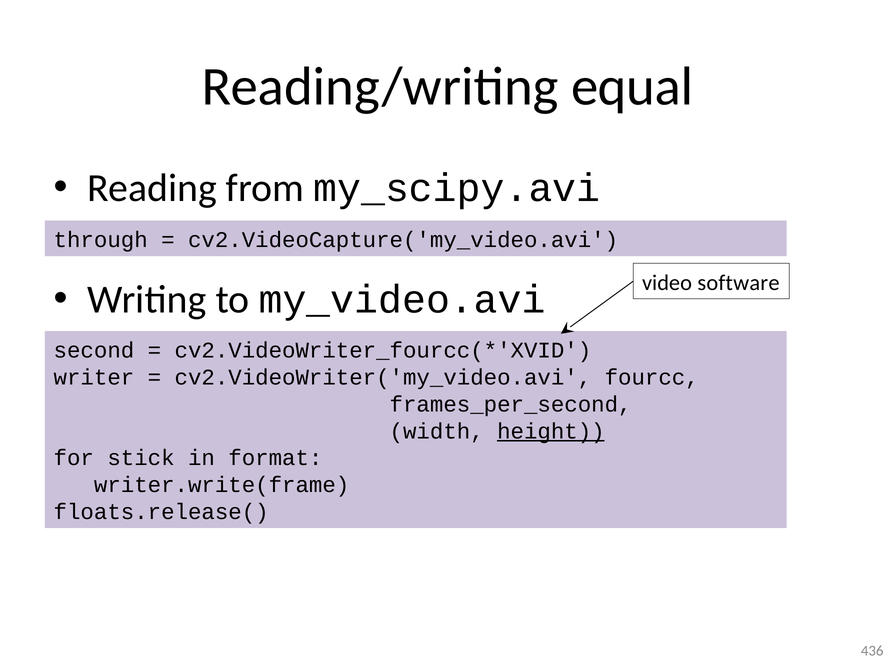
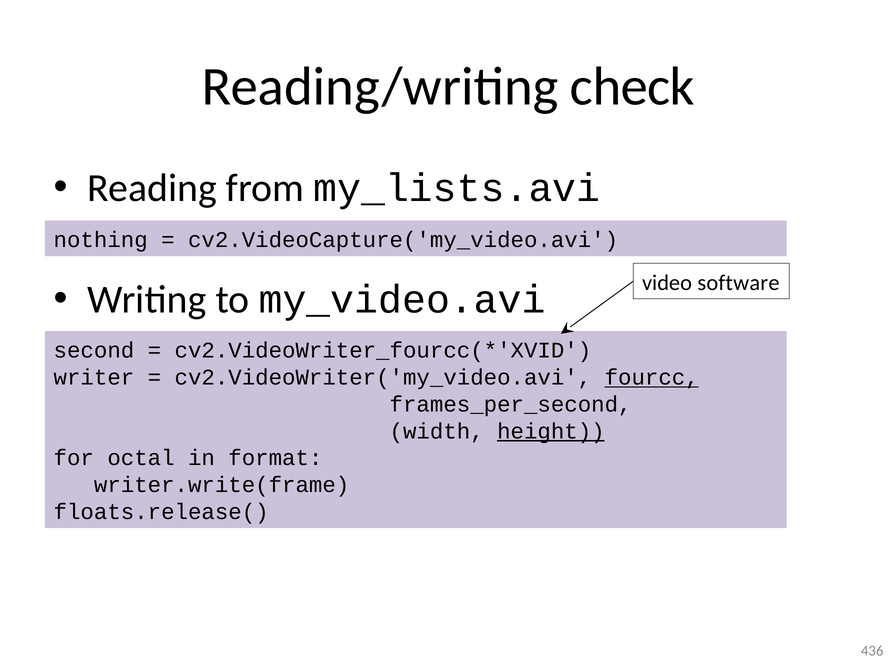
equal: equal -> check
my_scipy.avi: my_scipy.avi -> my_lists.avi
through: through -> nothing
fourcc underline: none -> present
stick: stick -> octal
